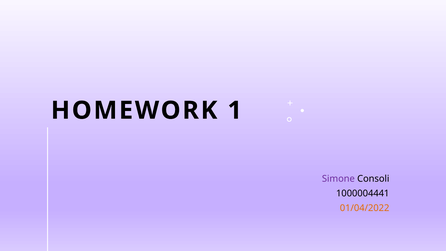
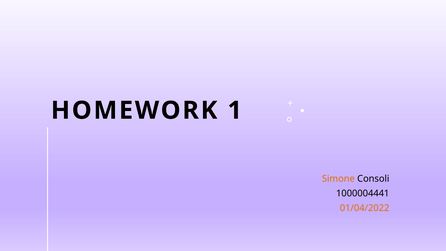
Simone colour: purple -> orange
